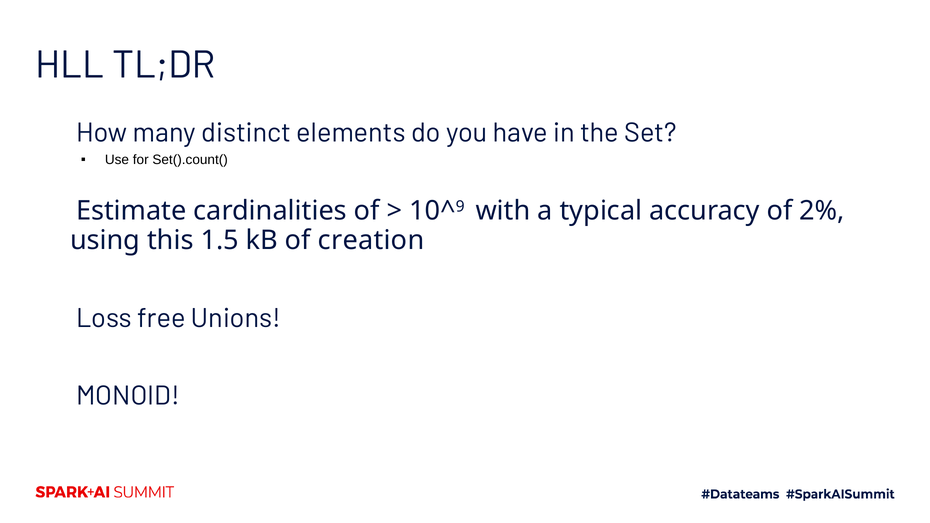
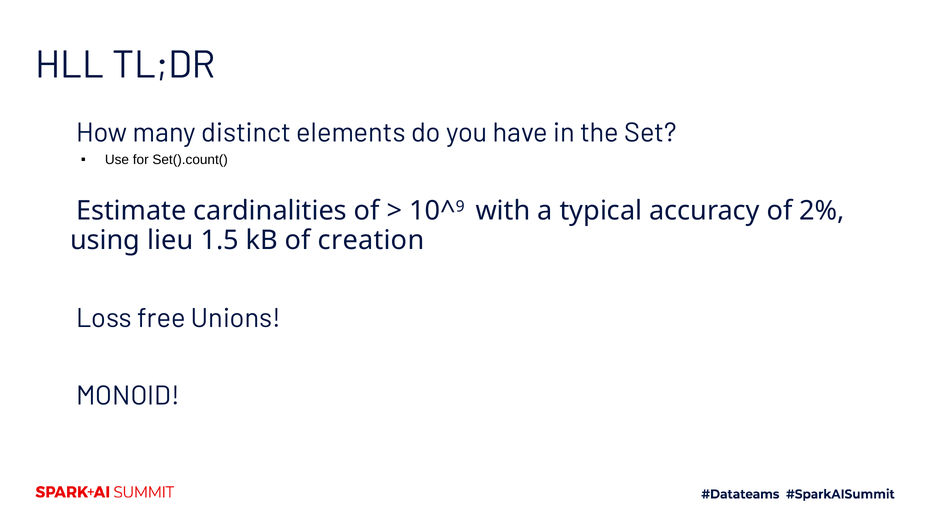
this: this -> lieu
